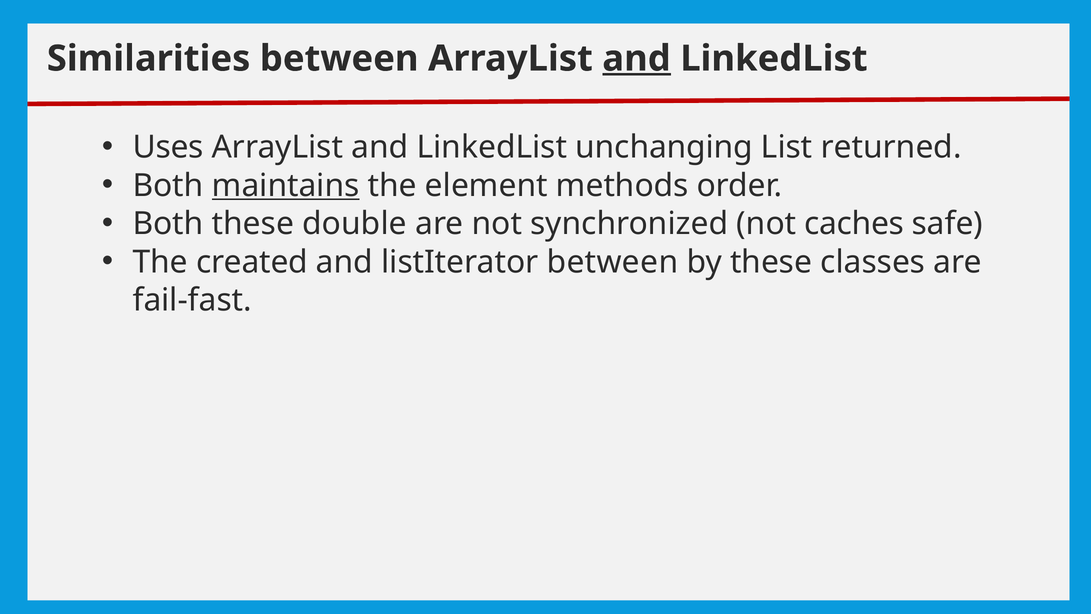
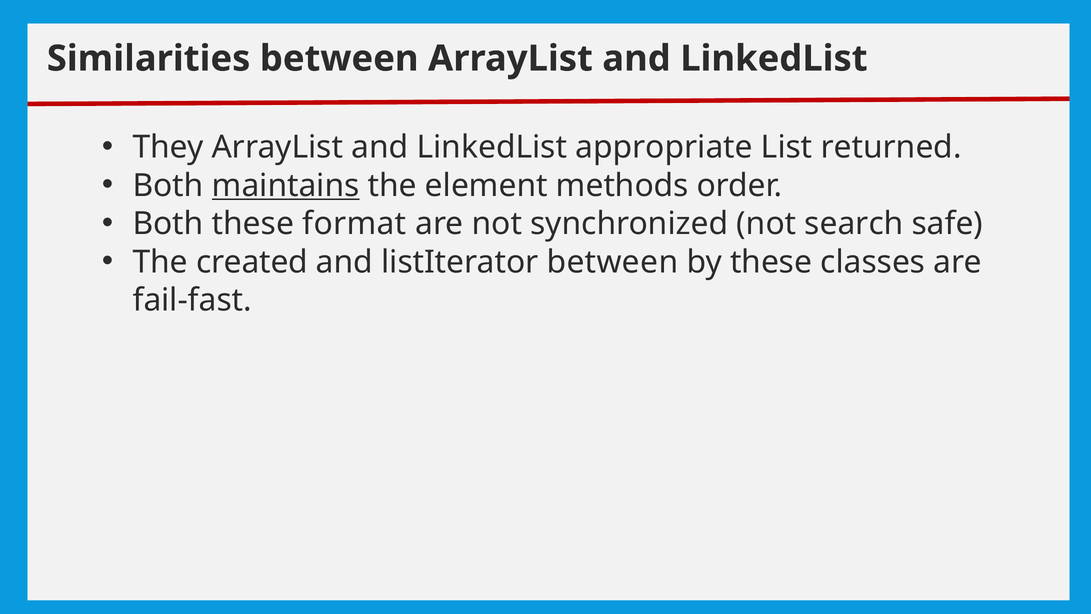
and at (637, 59) underline: present -> none
Uses: Uses -> They
unchanging: unchanging -> appropriate
double: double -> format
caches: caches -> search
